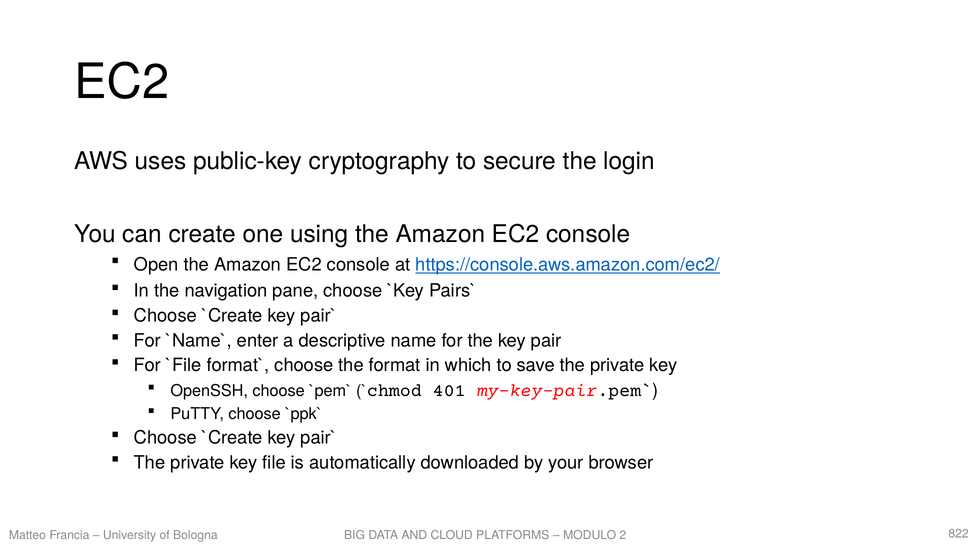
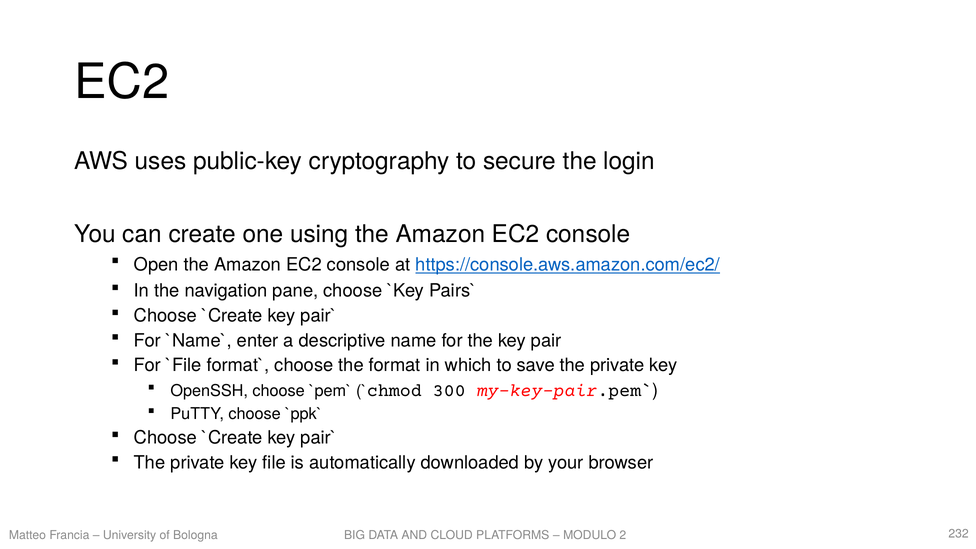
401: 401 -> 300
822: 822 -> 232
